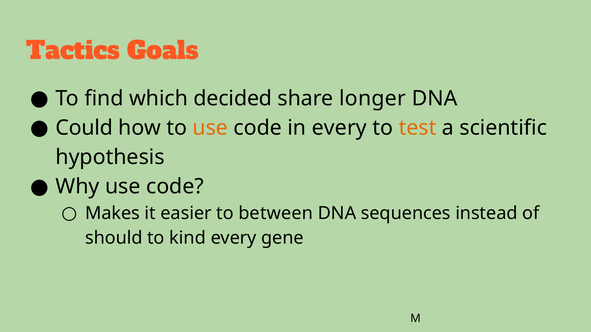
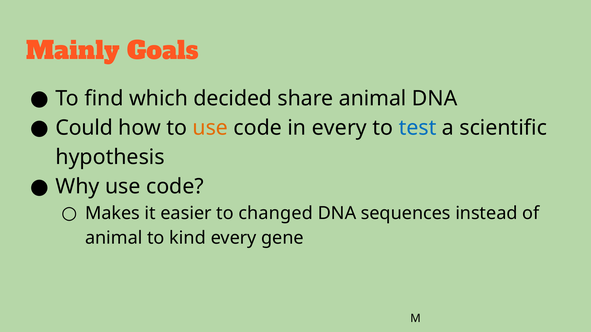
Tactics: Tactics -> Mainly
share longer: longer -> animal
test colour: orange -> blue
between: between -> changed
should at (114, 238): should -> animal
